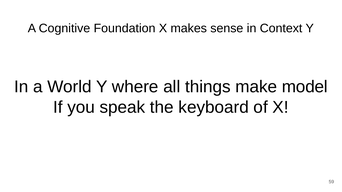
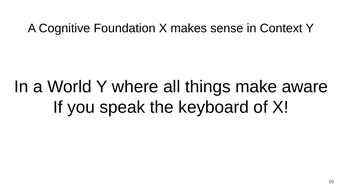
model: model -> aware
